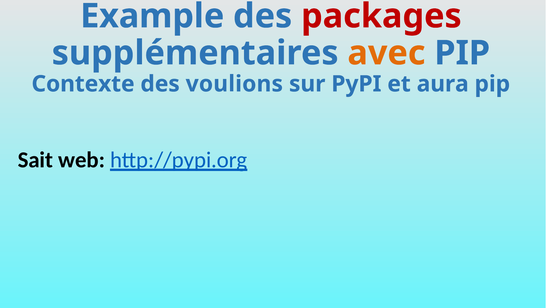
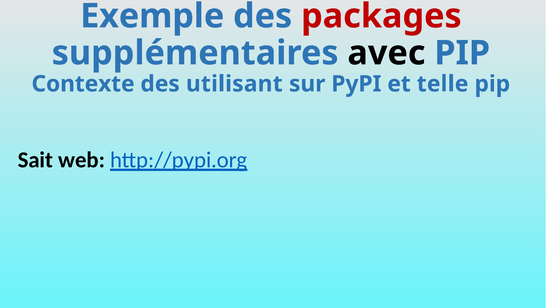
Example: Example -> Exemple
avec colour: orange -> black
voulions: voulions -> utilisant
aura: aura -> telle
